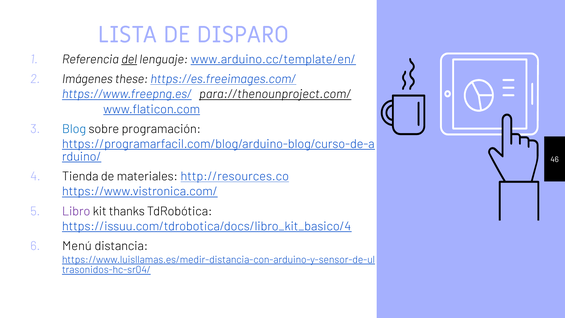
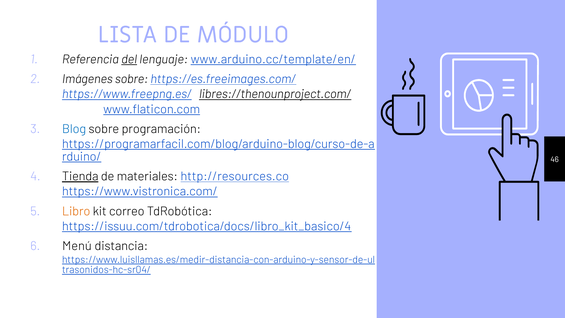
DISPARO: DISPARO -> MÓDULO
Imágenes these: these -> sobre
para://thenounproject.com/: para://thenounproject.com/ -> libres://thenounproject.com/
Tienda underline: none -> present
Libro colour: purple -> orange
thanks: thanks -> correo
